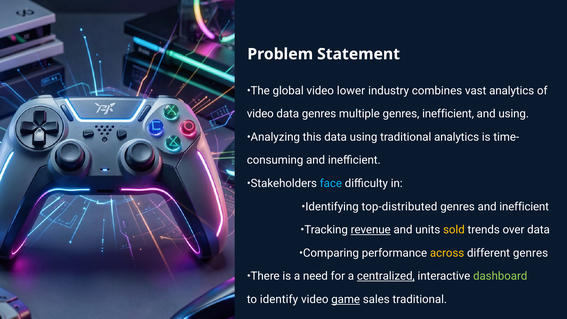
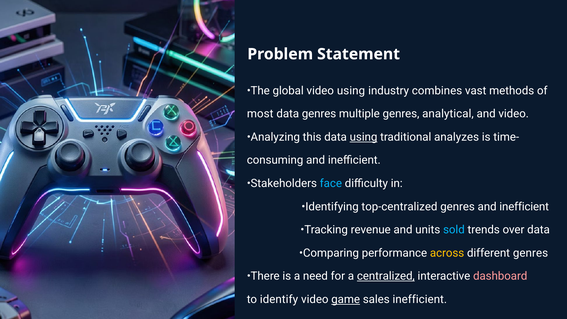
video lower: lower -> using
vast analytics: analytics -> methods
video at (260, 114): video -> most
genres inefficient: inefficient -> analytical
and using: using -> video
using at (364, 137) underline: none -> present
traditional analytics: analytics -> analyzes
top-distributed: top-distributed -> top-centralized
revenue underline: present -> none
sold colour: yellow -> light blue
dashboard colour: light green -> pink
sales traditional: traditional -> inefficient
